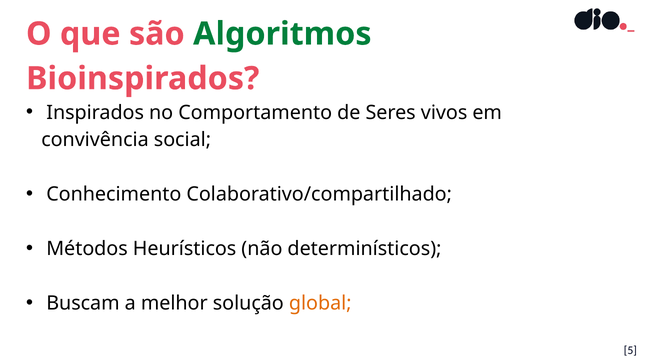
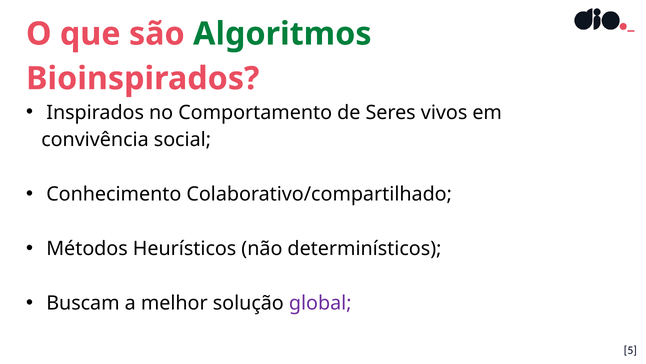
global colour: orange -> purple
